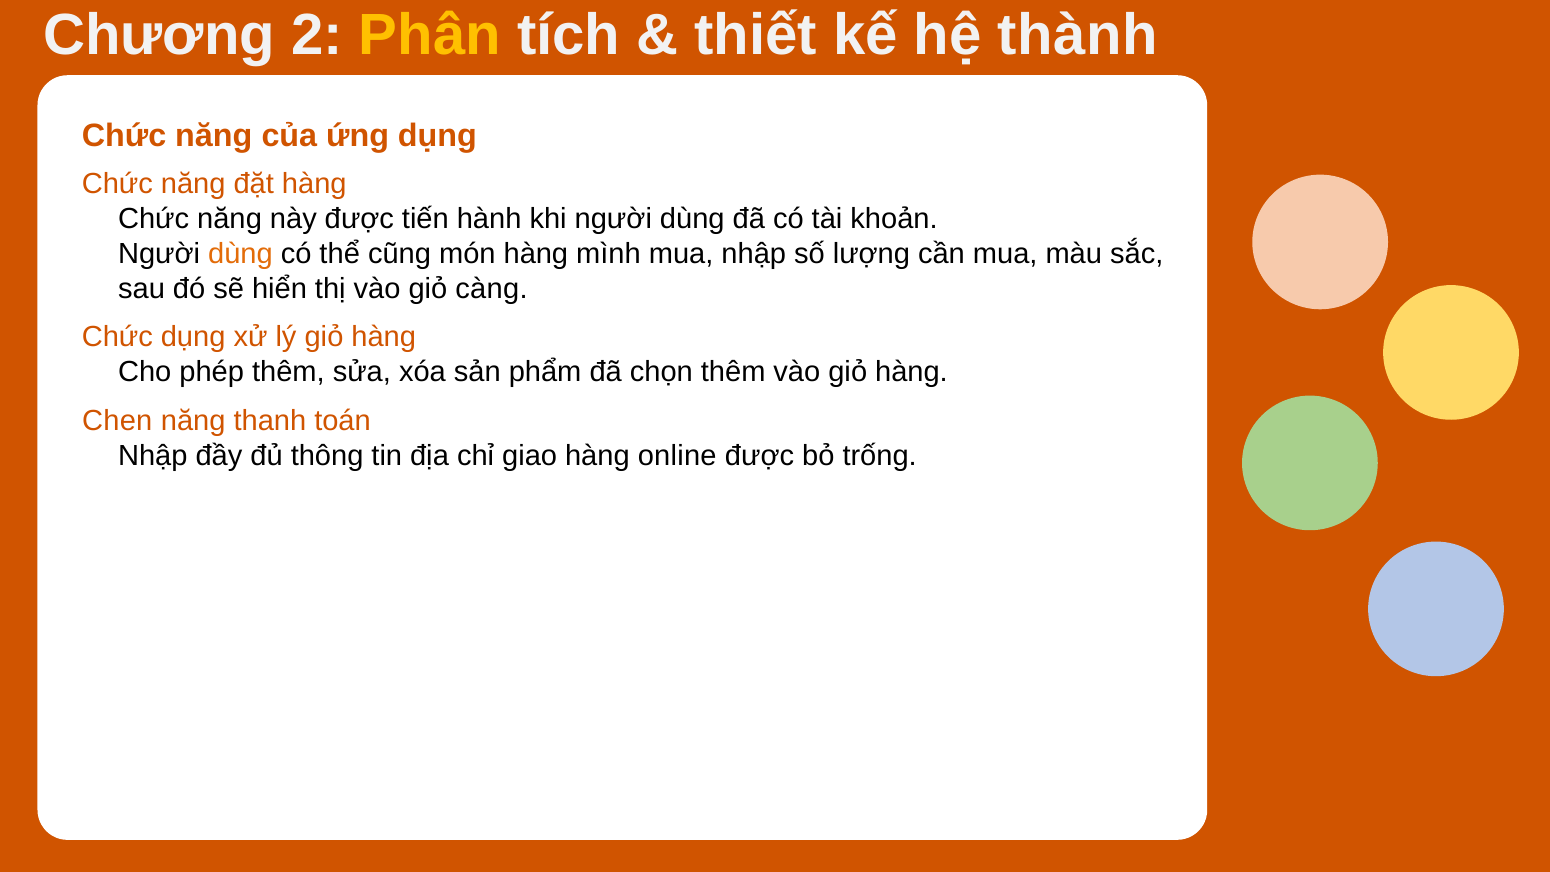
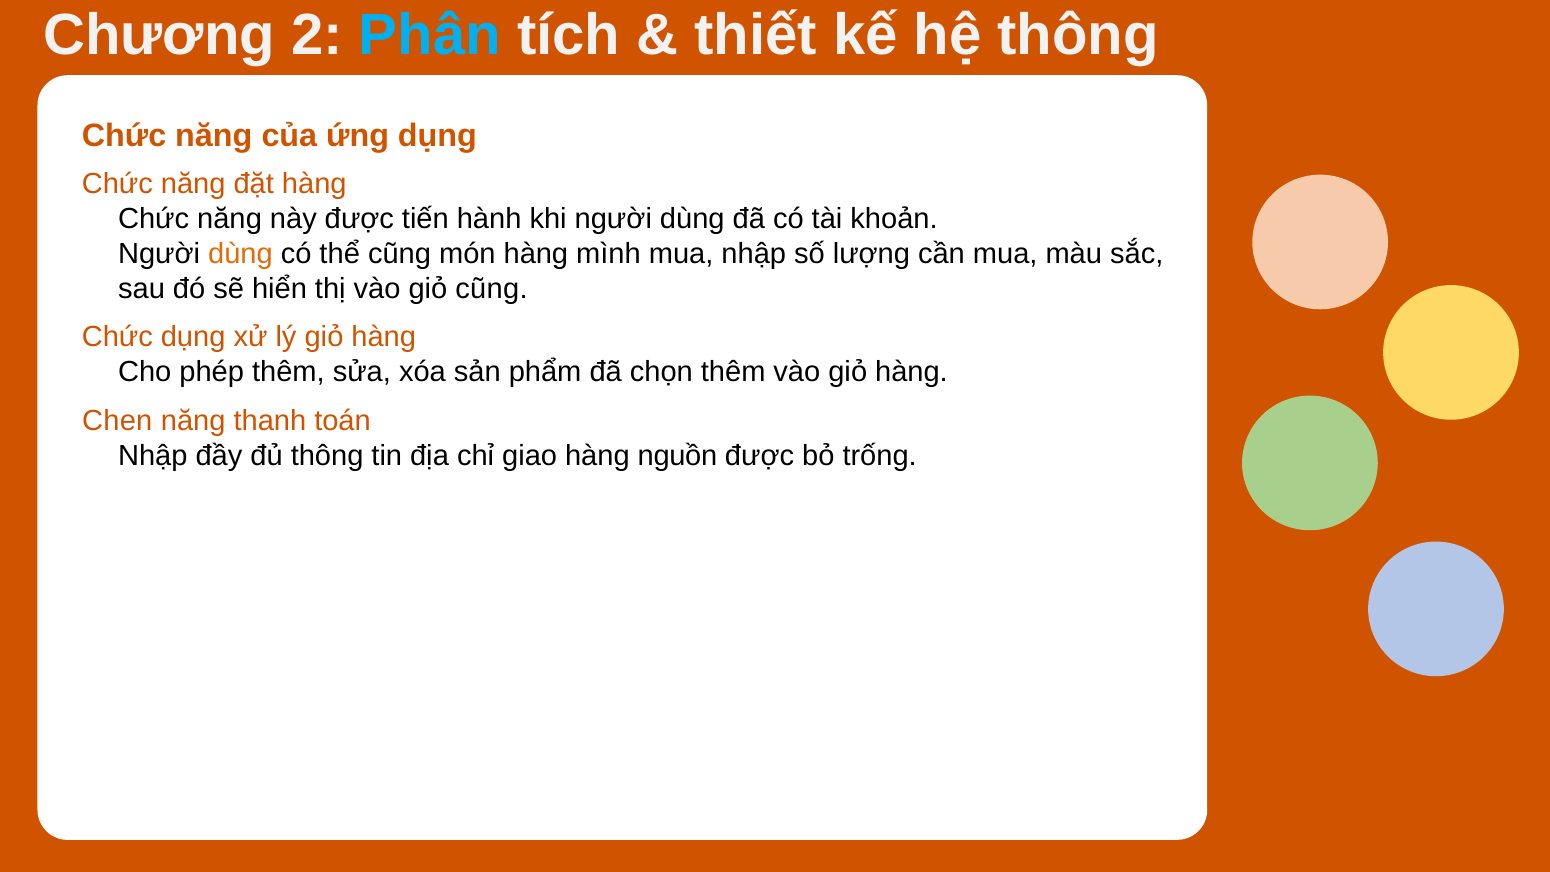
Phân colour: yellow -> light blue
hệ thành: thành -> thông
giỏ càng: càng -> cũng
online: online -> nguồn
